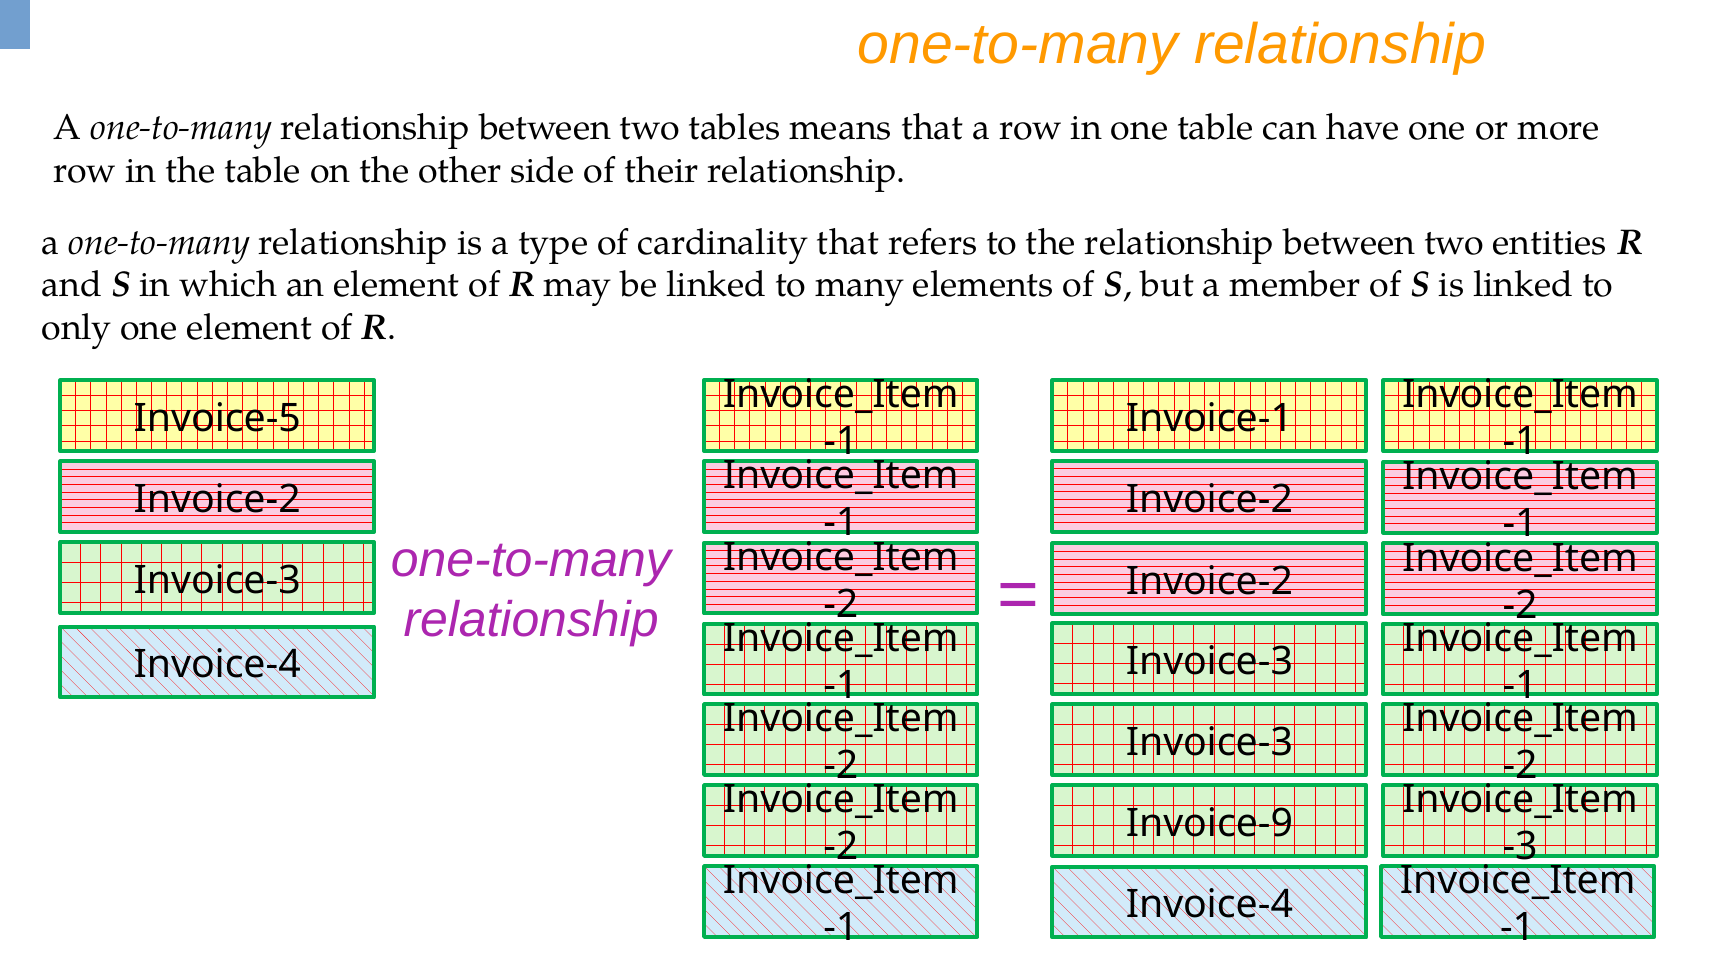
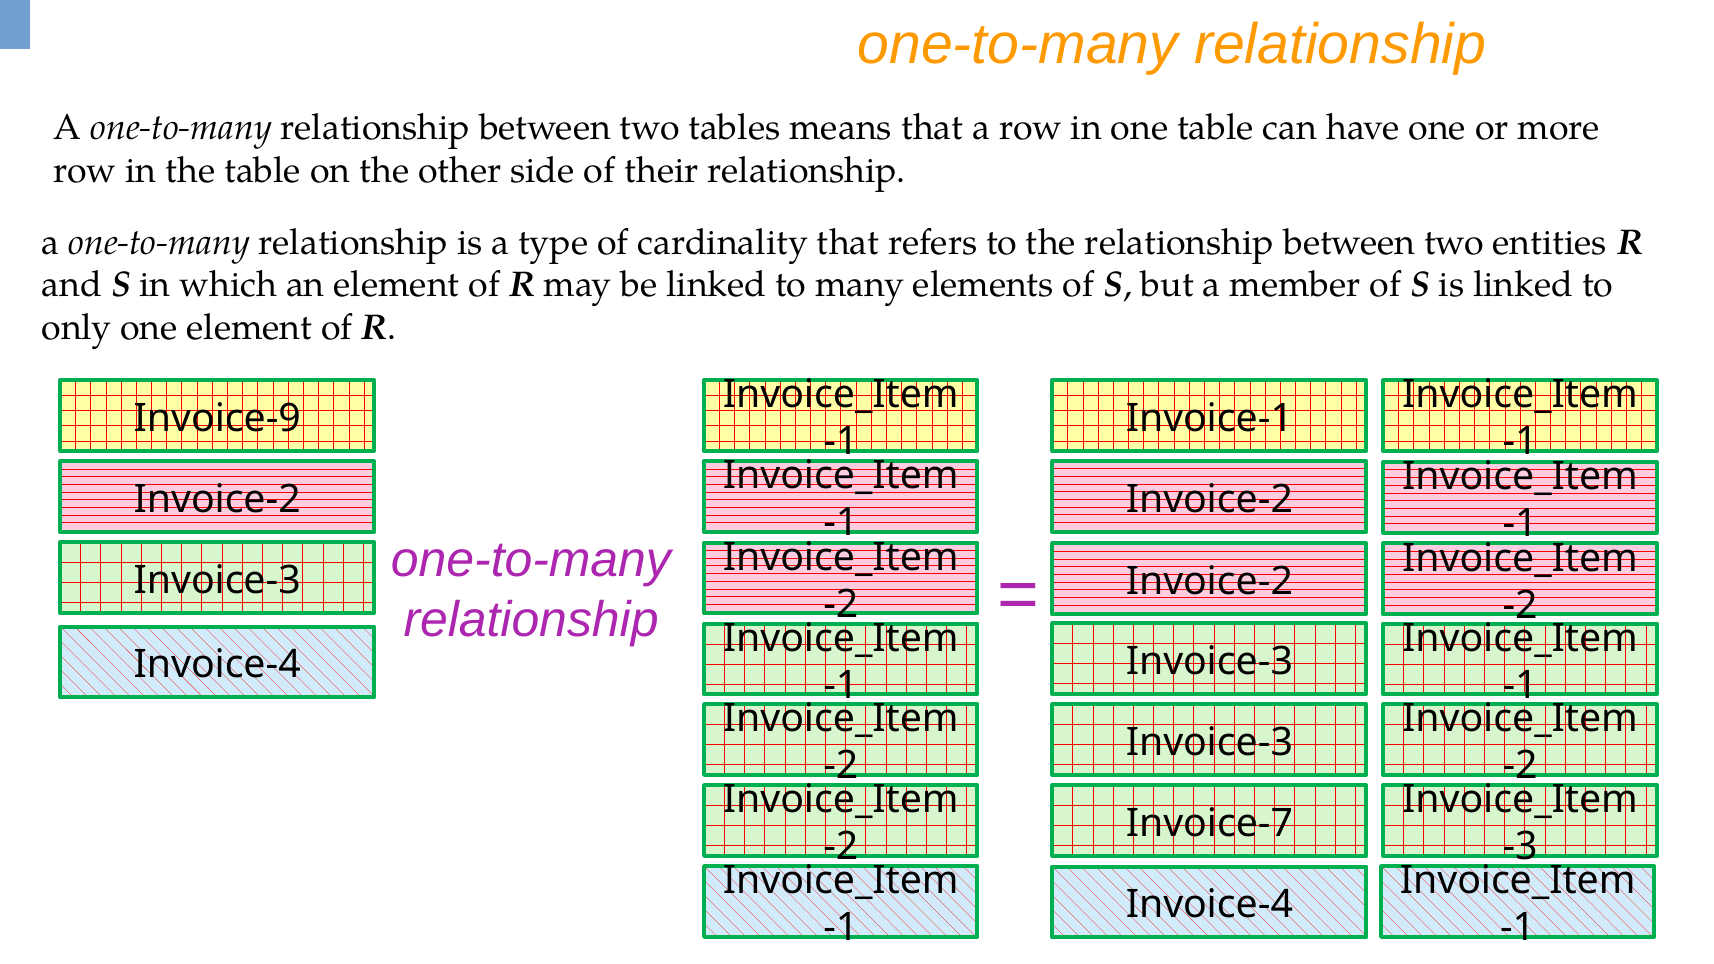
Invoice-5: Invoice-5 -> Invoice-9
Invoice-9: Invoice-9 -> Invoice-7
